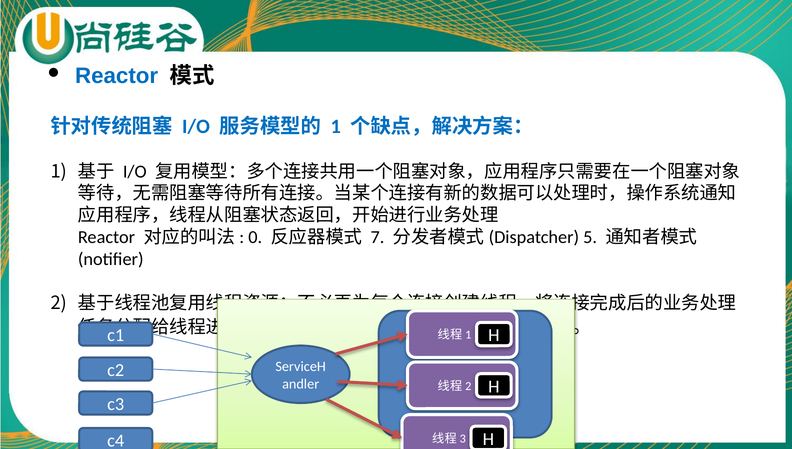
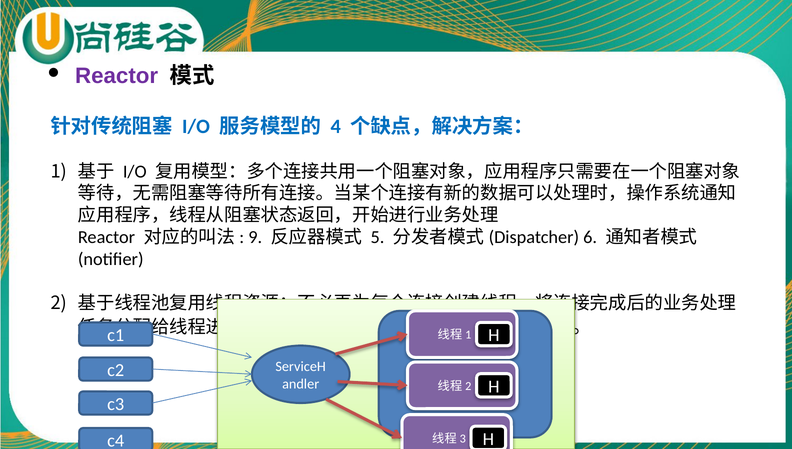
Reactor at (117, 76) colour: blue -> purple
1 at (336, 127): 1 -> 4
0: 0 -> 9
7: 7 -> 5
5: 5 -> 6
